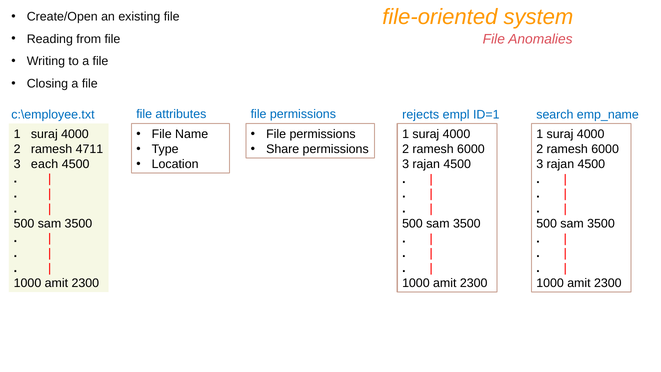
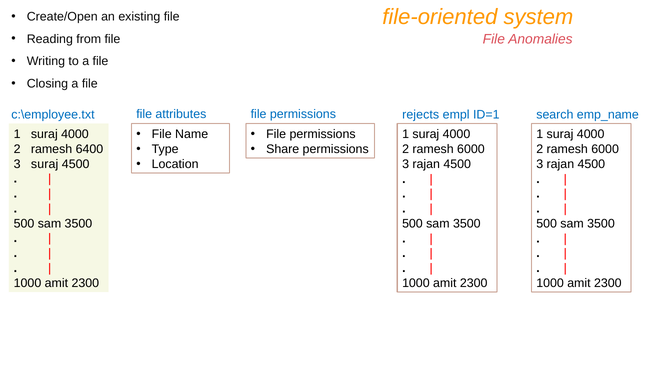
4711: 4711 -> 6400
3 each: each -> suraj
